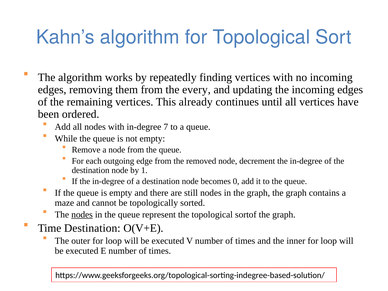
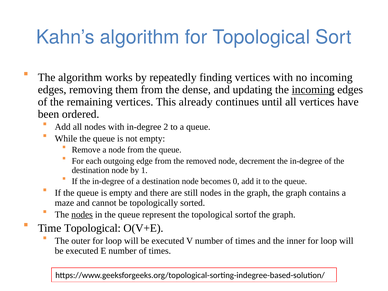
every: every -> dense
incoming at (313, 90) underline: none -> present
7: 7 -> 2
Time Destination: Destination -> Topological
